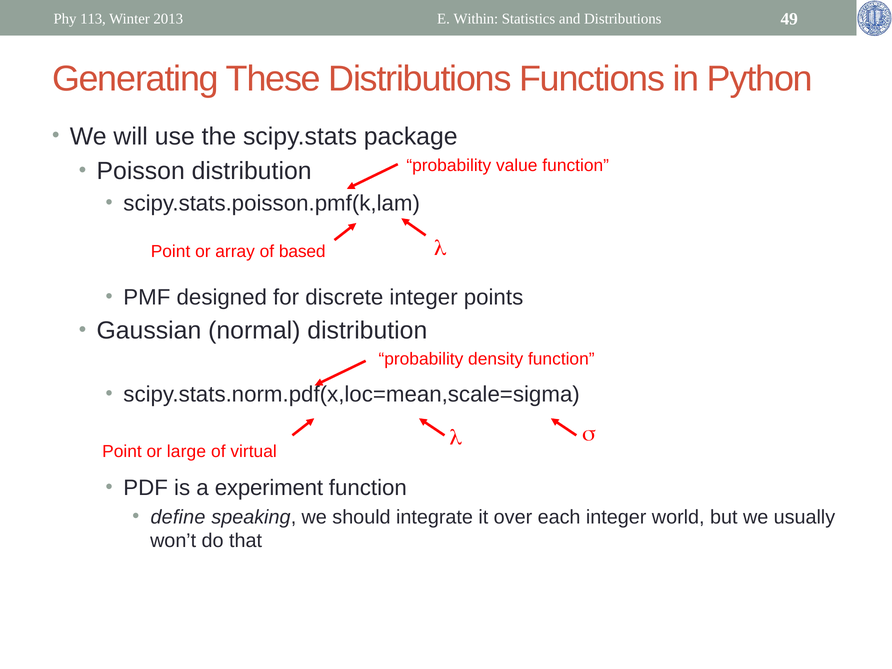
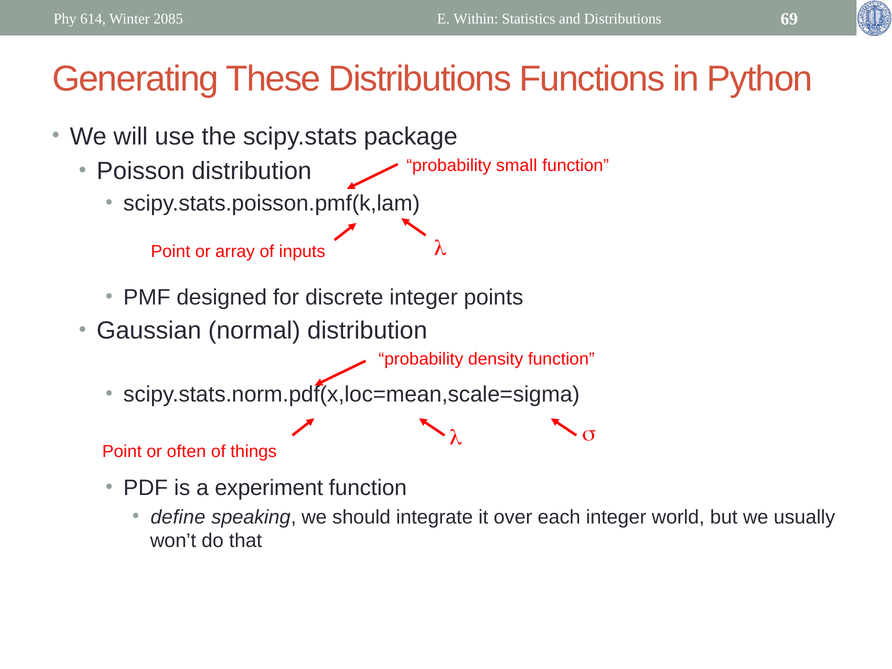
113: 113 -> 614
2013: 2013 -> 2085
49: 49 -> 69
value: value -> small
based: based -> inputs
large: large -> often
virtual: virtual -> things
